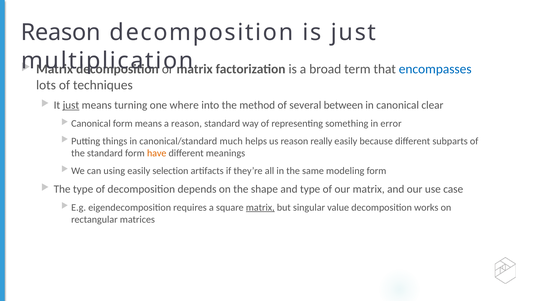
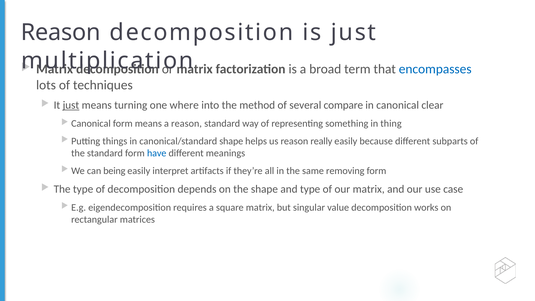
between: between -> compare
error: error -> thing
canonical/standard much: much -> shape
have colour: orange -> blue
using: using -> being
selection: selection -> interpret
modeling: modeling -> removing
matrix at (260, 207) underline: present -> none
